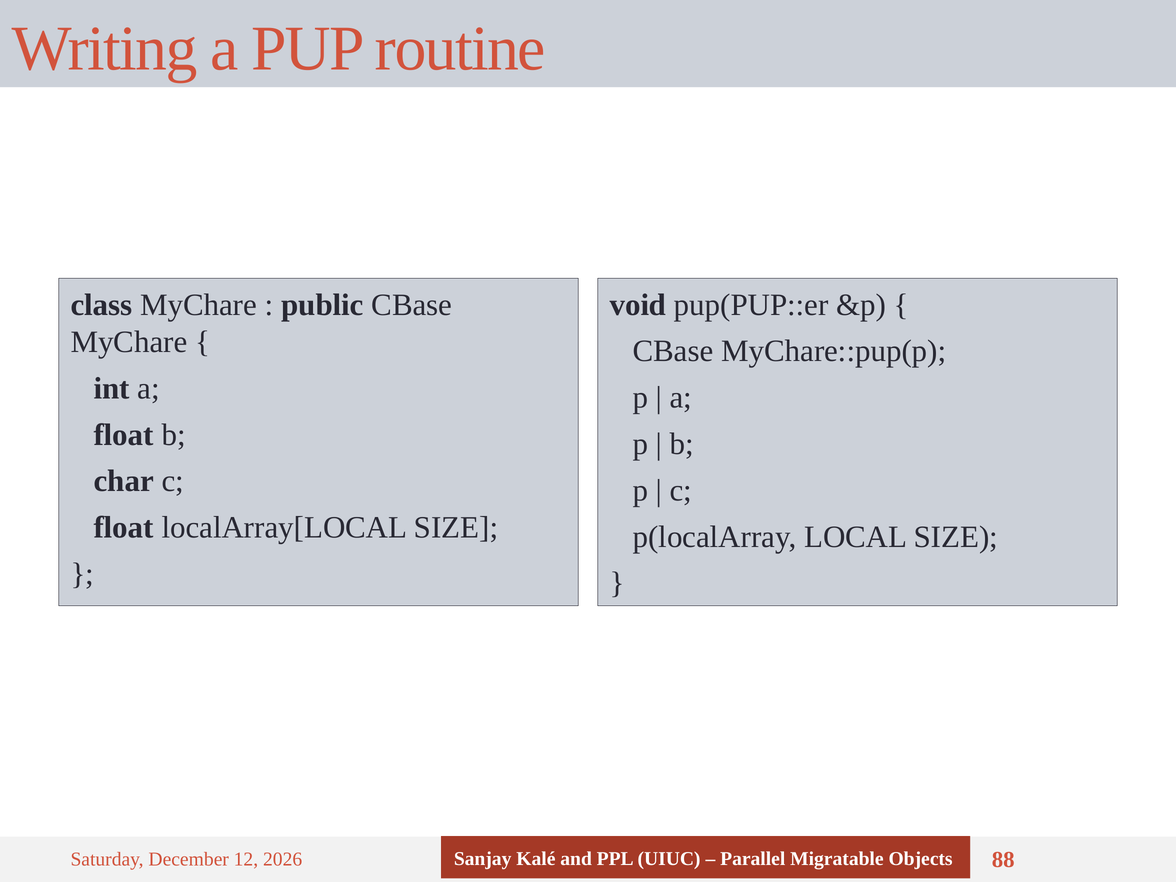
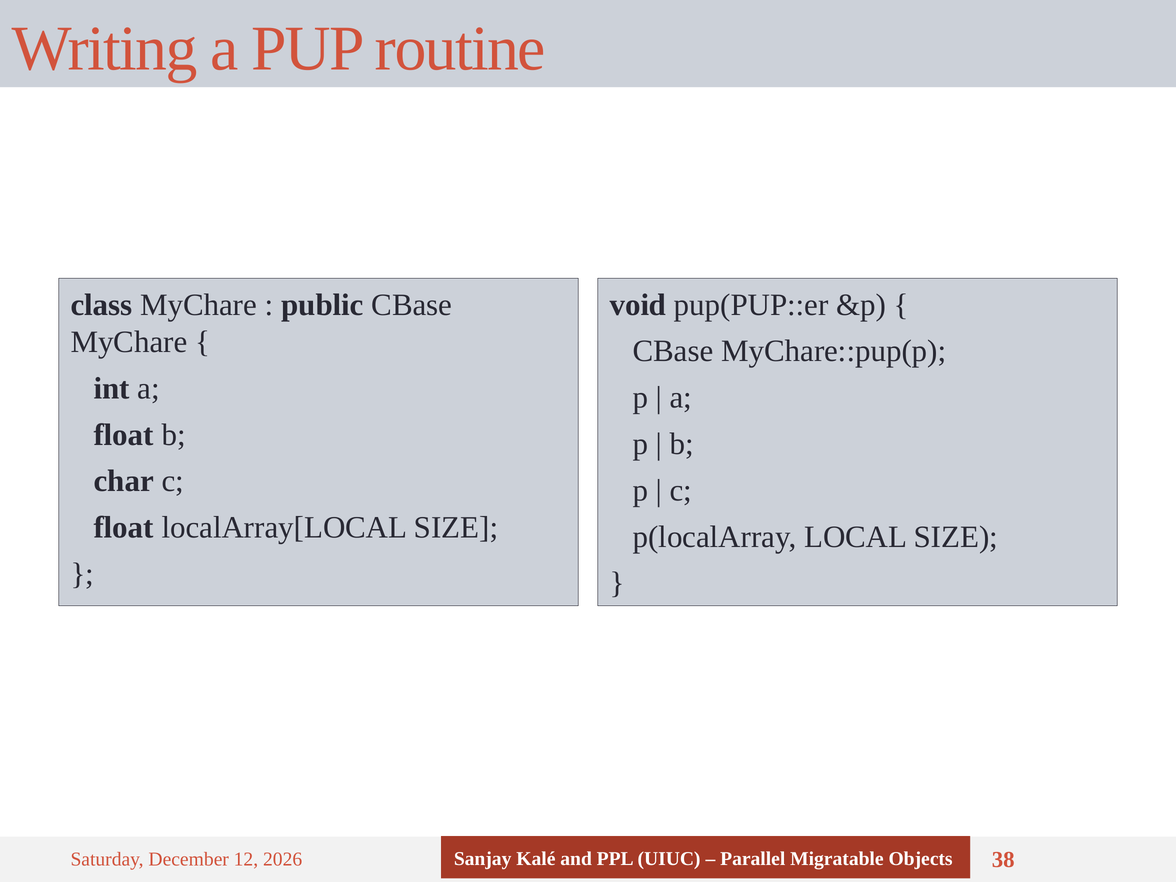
88: 88 -> 38
